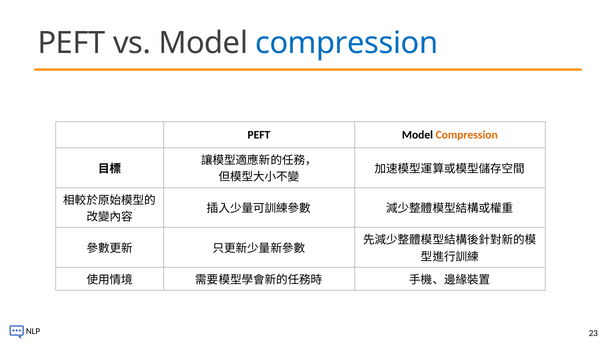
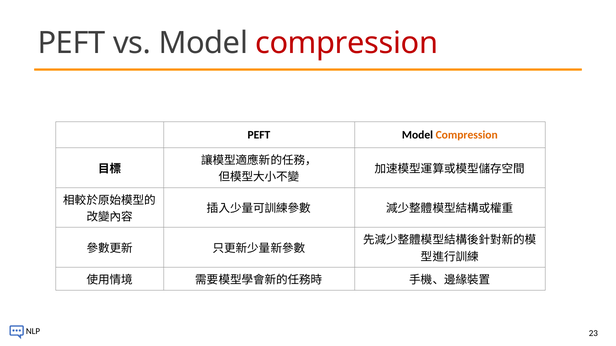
compression at (347, 43) colour: blue -> red
